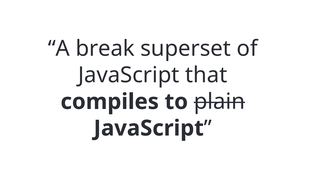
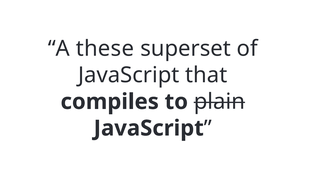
break: break -> these
